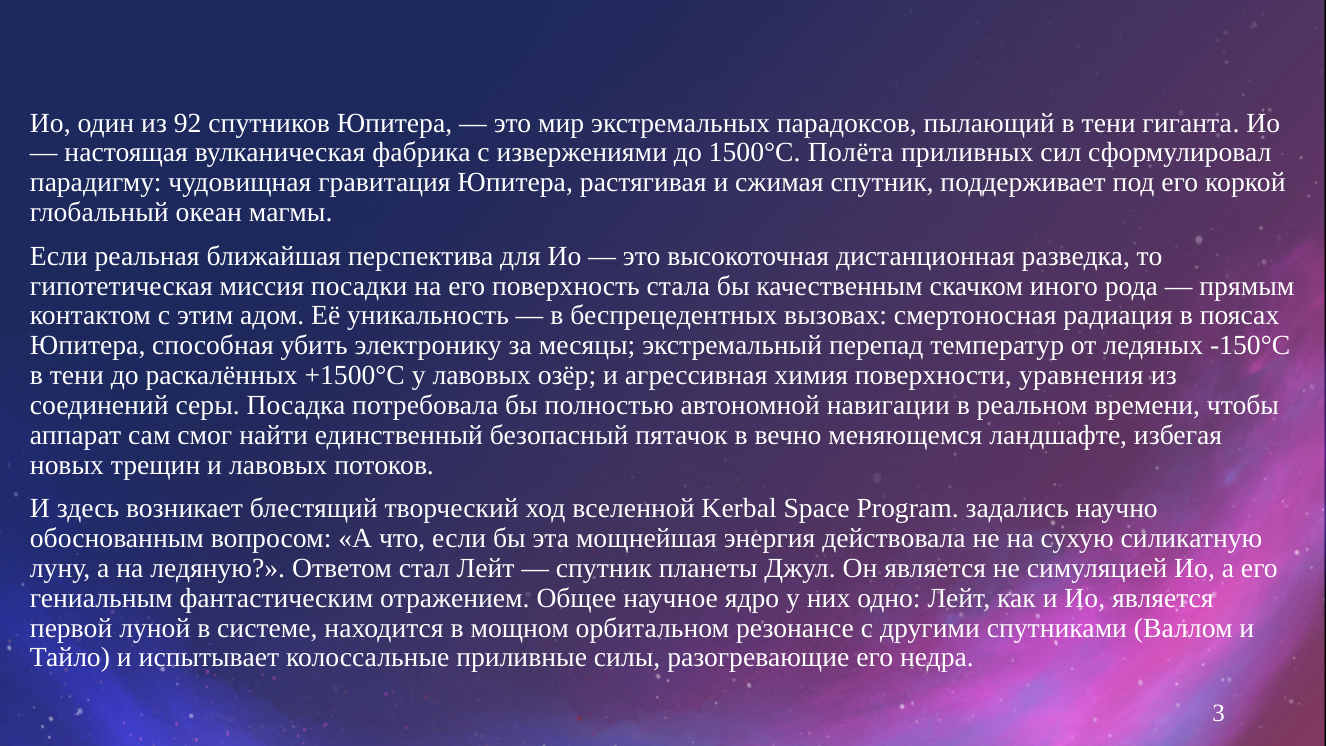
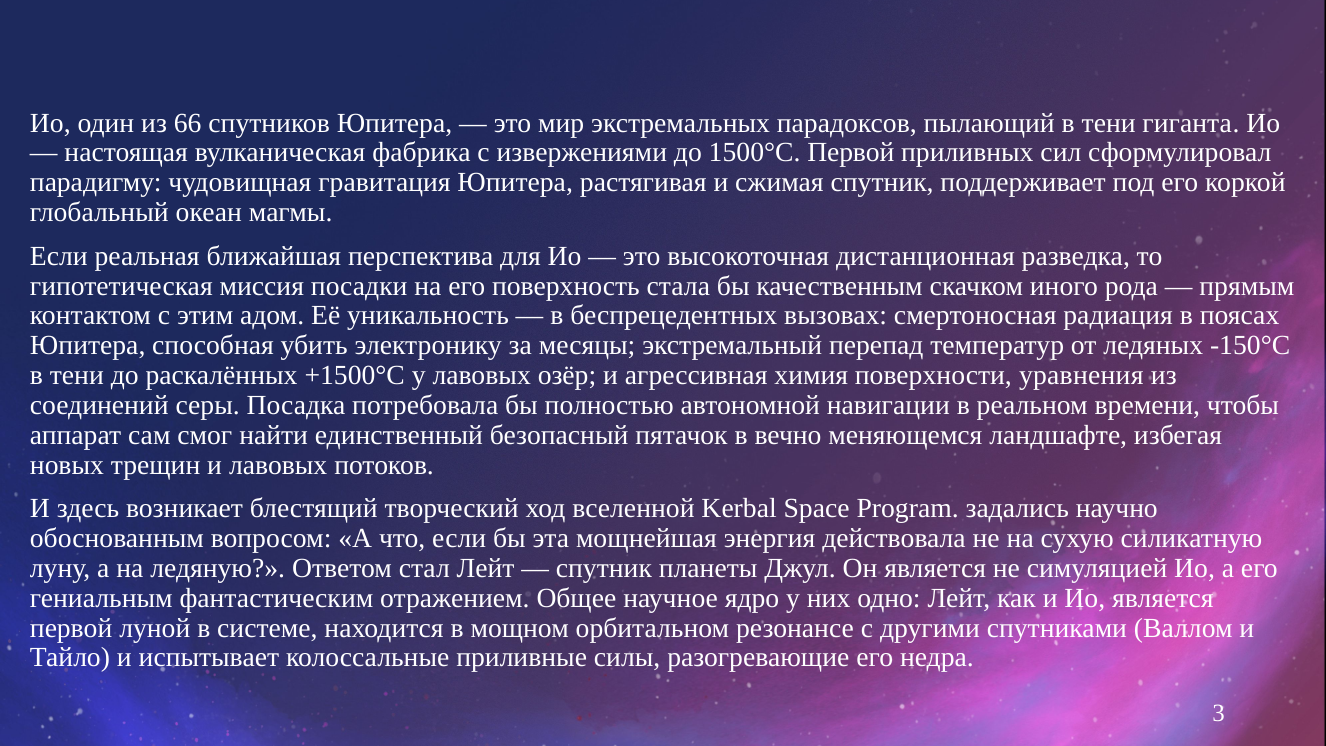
92: 92 -> 66
1500°C Полёта: Полёта -> Первой
